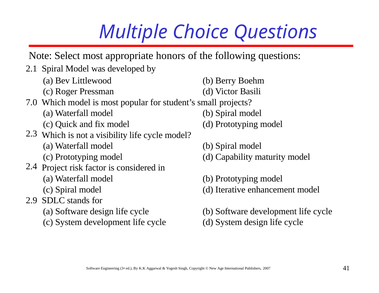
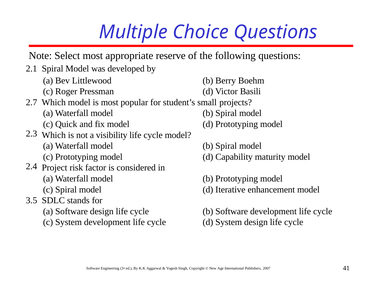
honors: honors -> reserve
7.0: 7.0 -> 2.7
2.9: 2.9 -> 3.5
